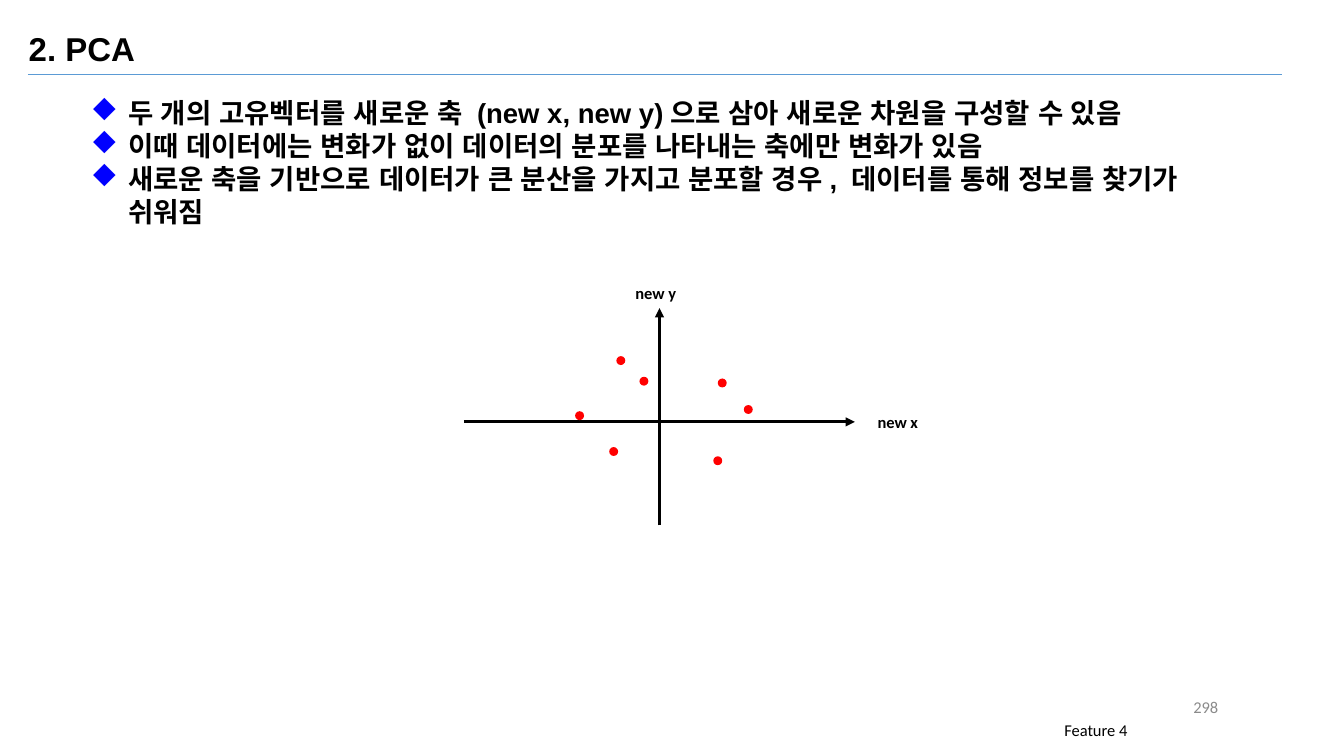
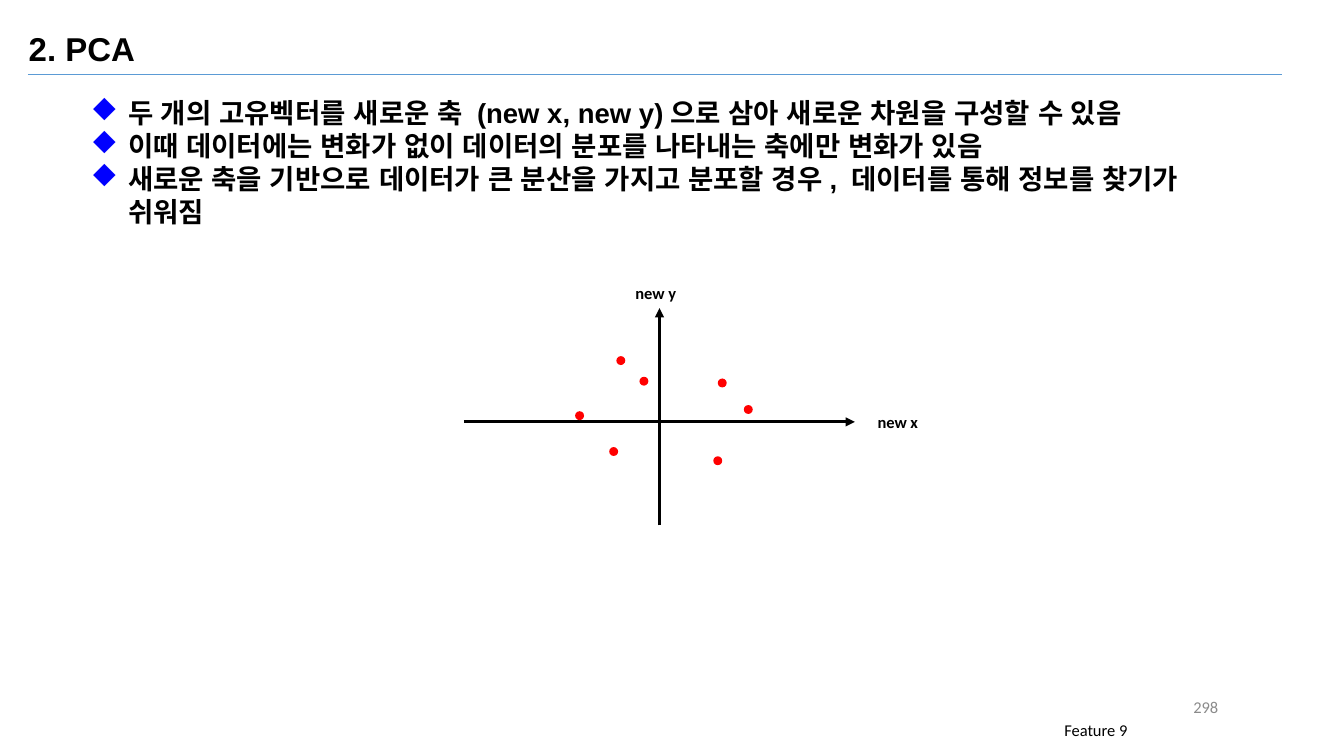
4: 4 -> 9
